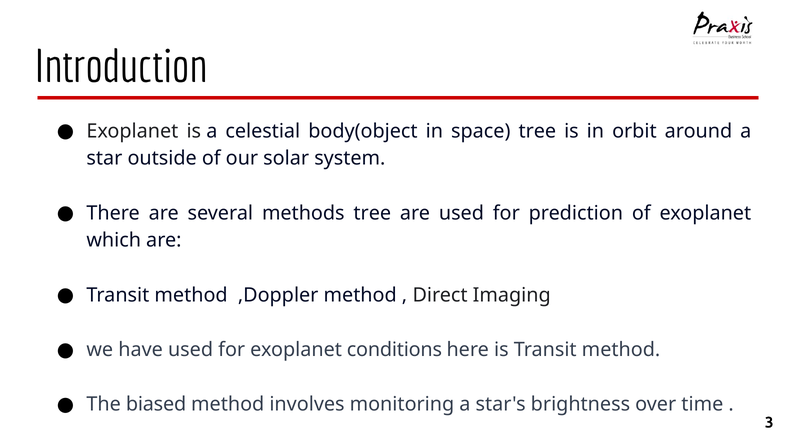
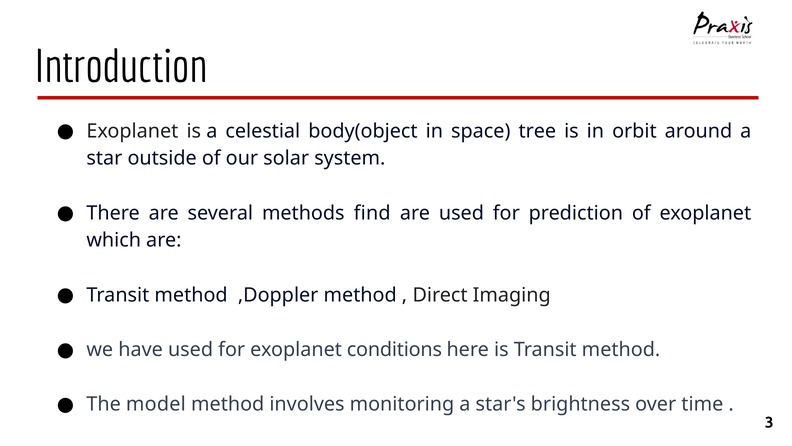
methods tree: tree -> find
biased: biased -> model
